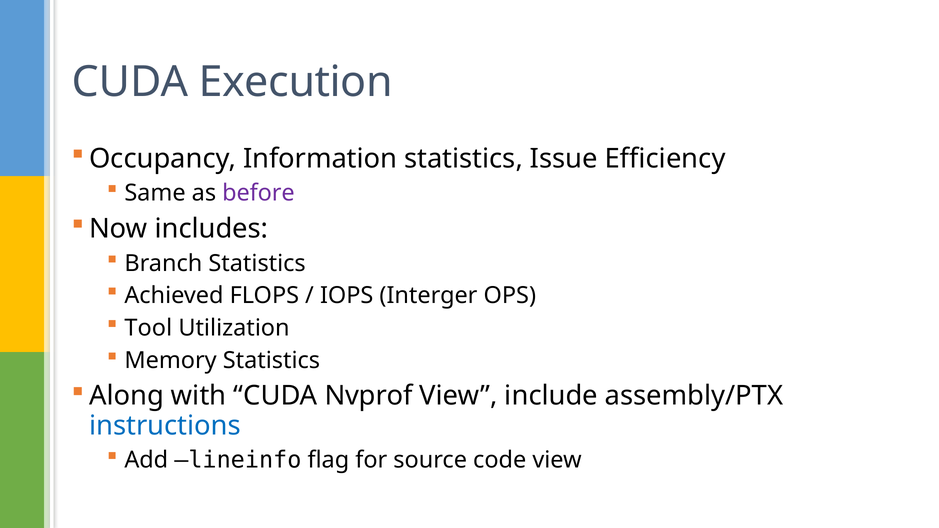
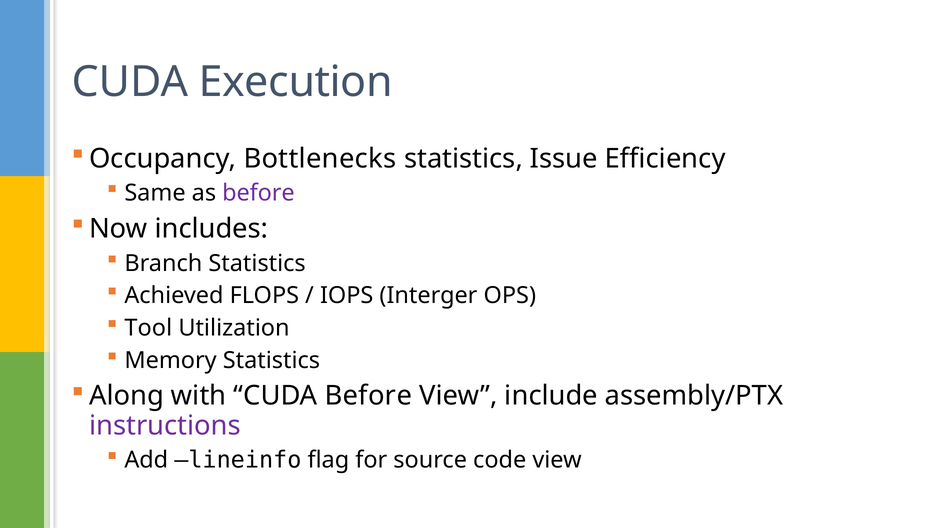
Information: Information -> Bottlenecks
CUDA Nvprof: Nvprof -> Before
instructions colour: blue -> purple
